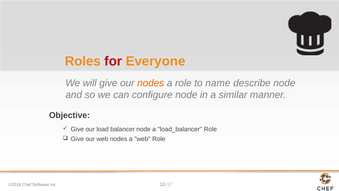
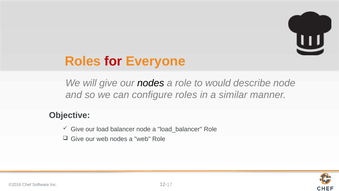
nodes at (151, 83) colour: orange -> black
name: name -> would
configure node: node -> roles
